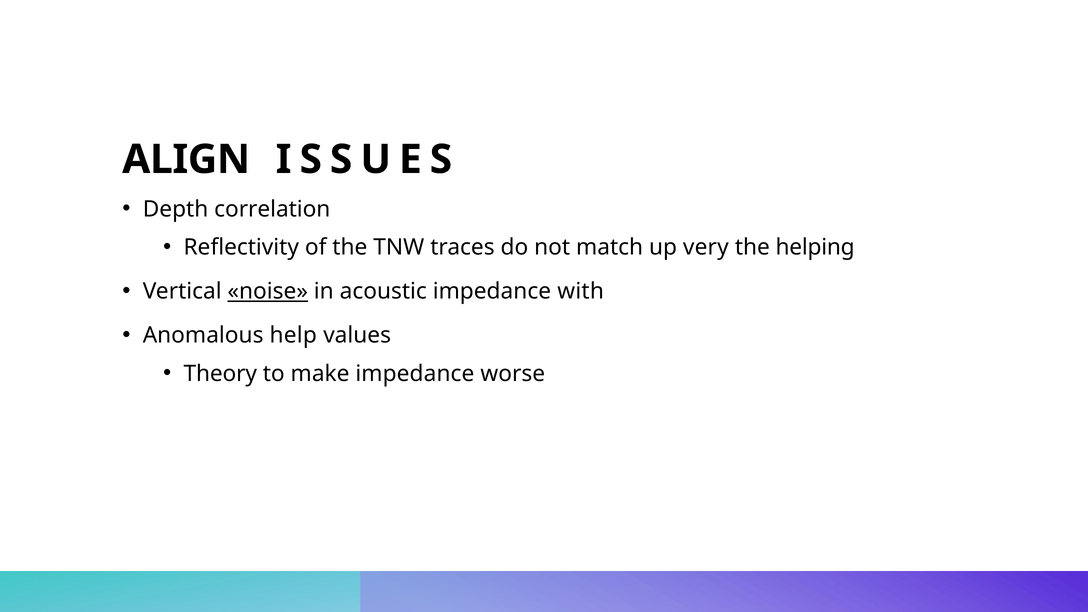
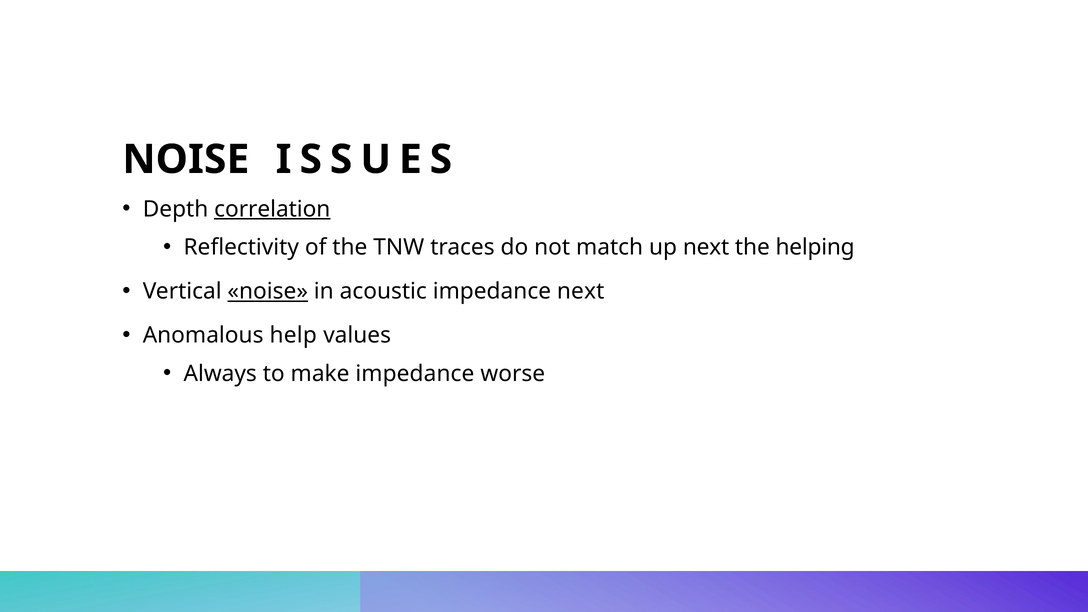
ALIGN at (186, 160): ALIGN -> NOISE
correlation underline: none -> present
up very: very -> next
impedance with: with -> next
Theory: Theory -> Always
